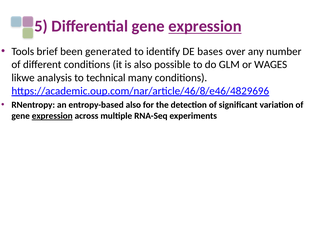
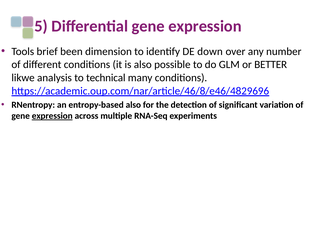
expression at (205, 26) underline: present -> none
generated: generated -> dimension
bases: bases -> down
WAGES: WAGES -> BETTER
